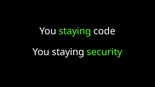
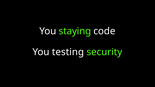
staying at (68, 52): staying -> testing
